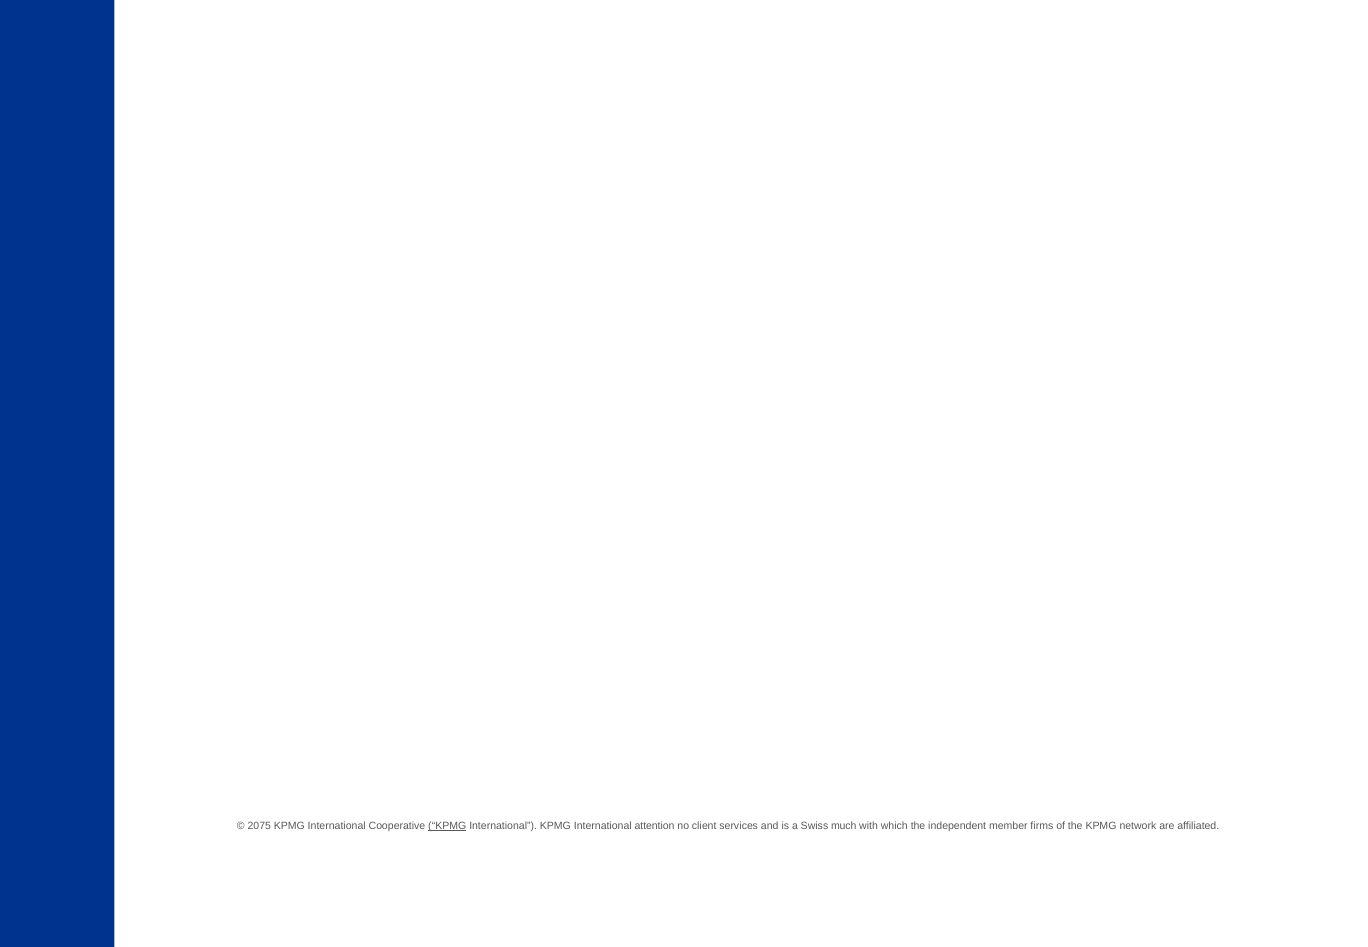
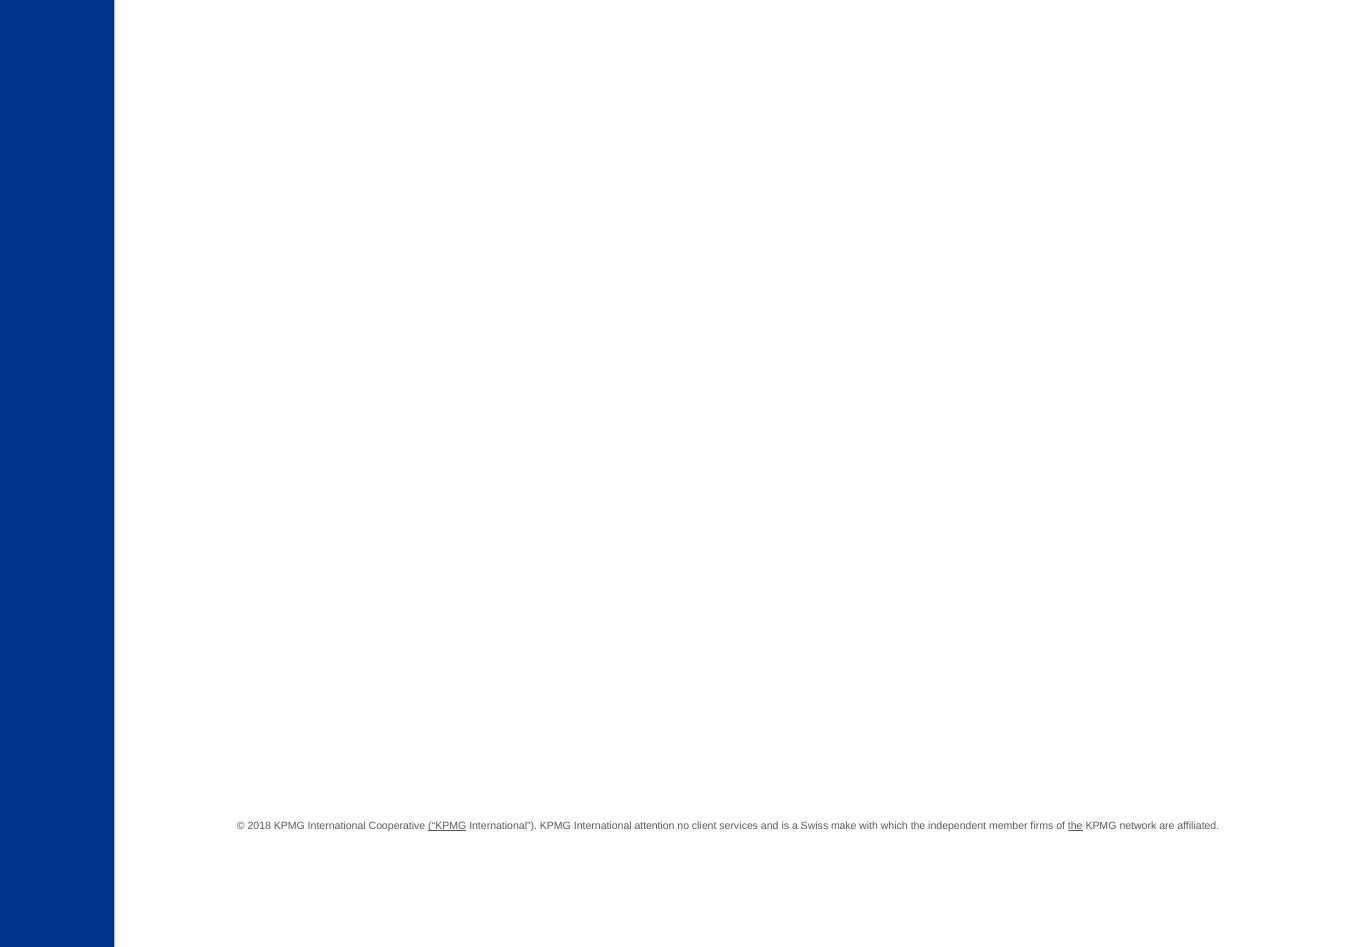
2075: 2075 -> 2018
much: much -> make
the at (1075, 826) underline: none -> present
